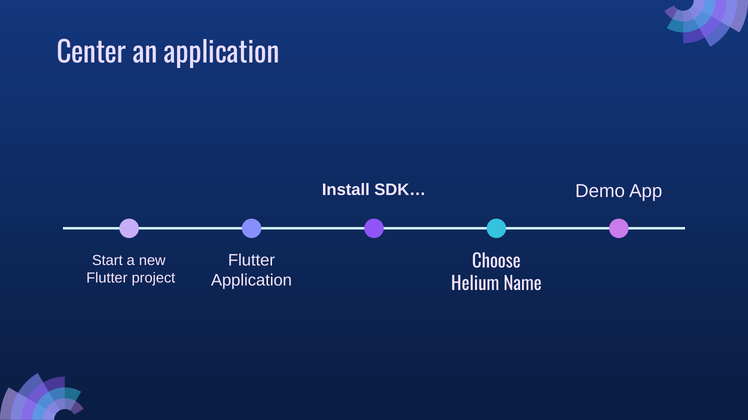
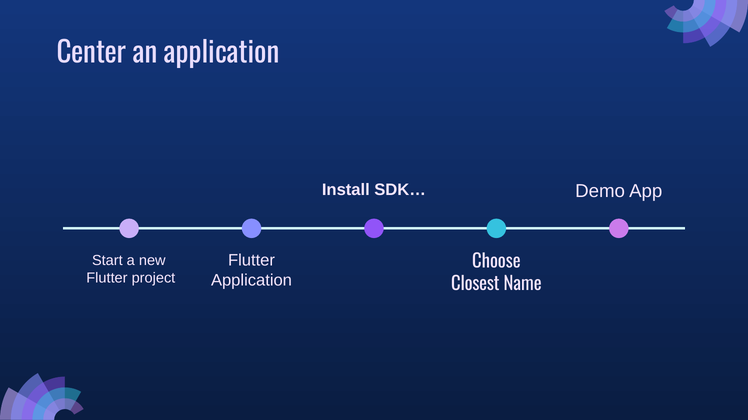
Helium: Helium -> Closest
